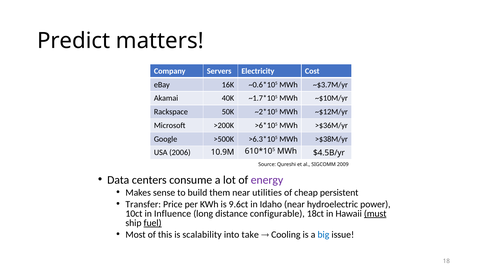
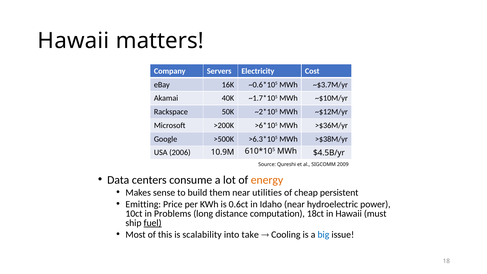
Predict at (74, 41): Predict -> Hawaii
energy colour: purple -> orange
Transfer: Transfer -> Emitting
9.6ct: 9.6ct -> 0.6ct
Influence: Influence -> Problems
configurable: configurable -> computation
must underline: present -> none
